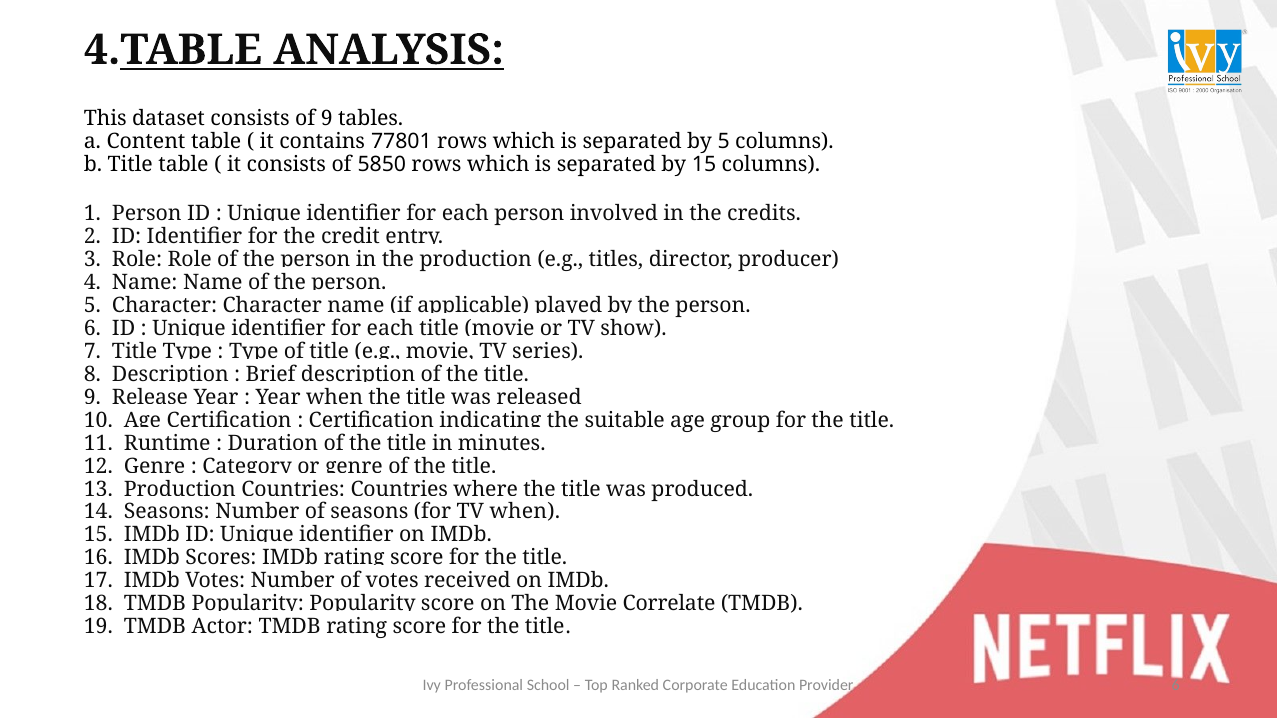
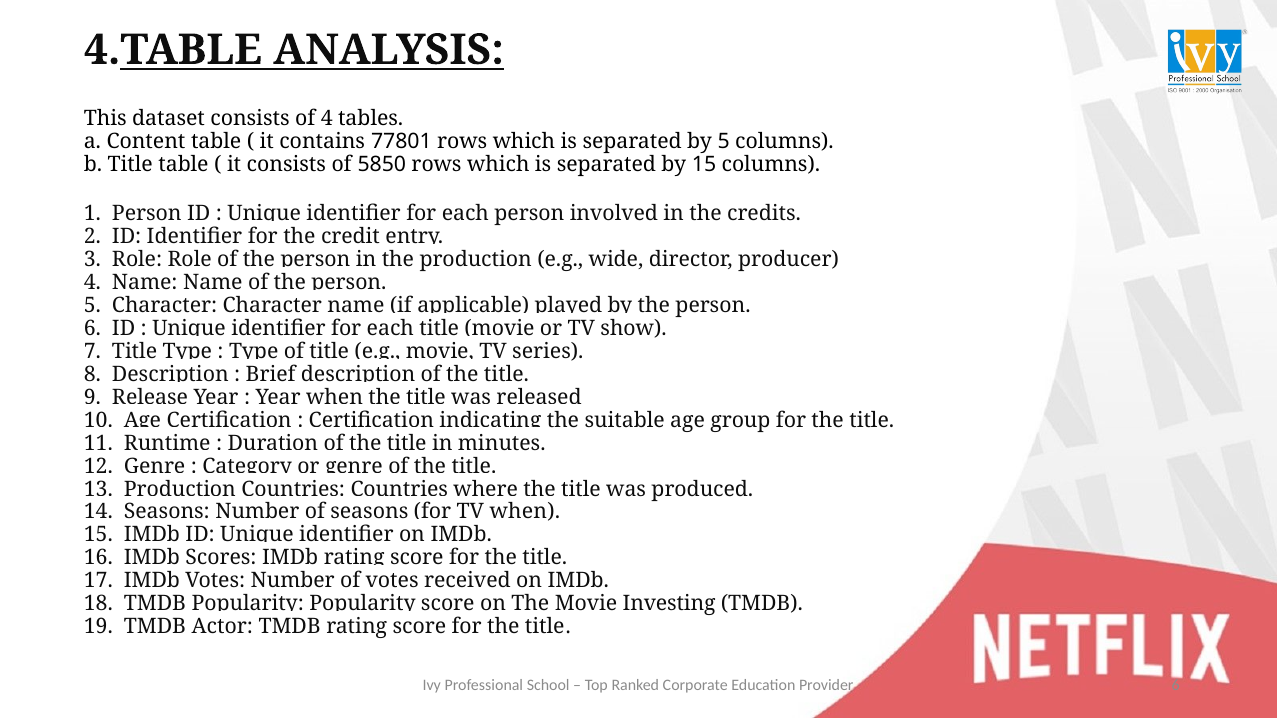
of 9: 9 -> 4
titles: titles -> wide
Correlate: Correlate -> Investing
